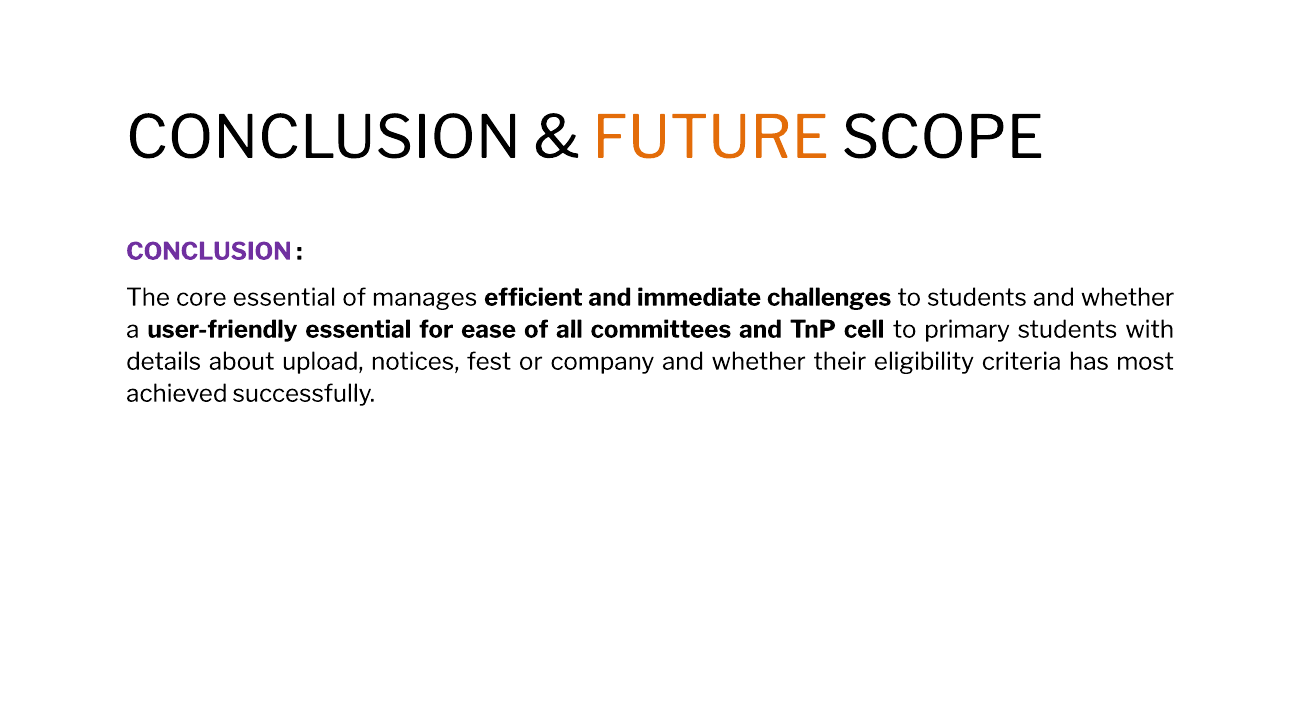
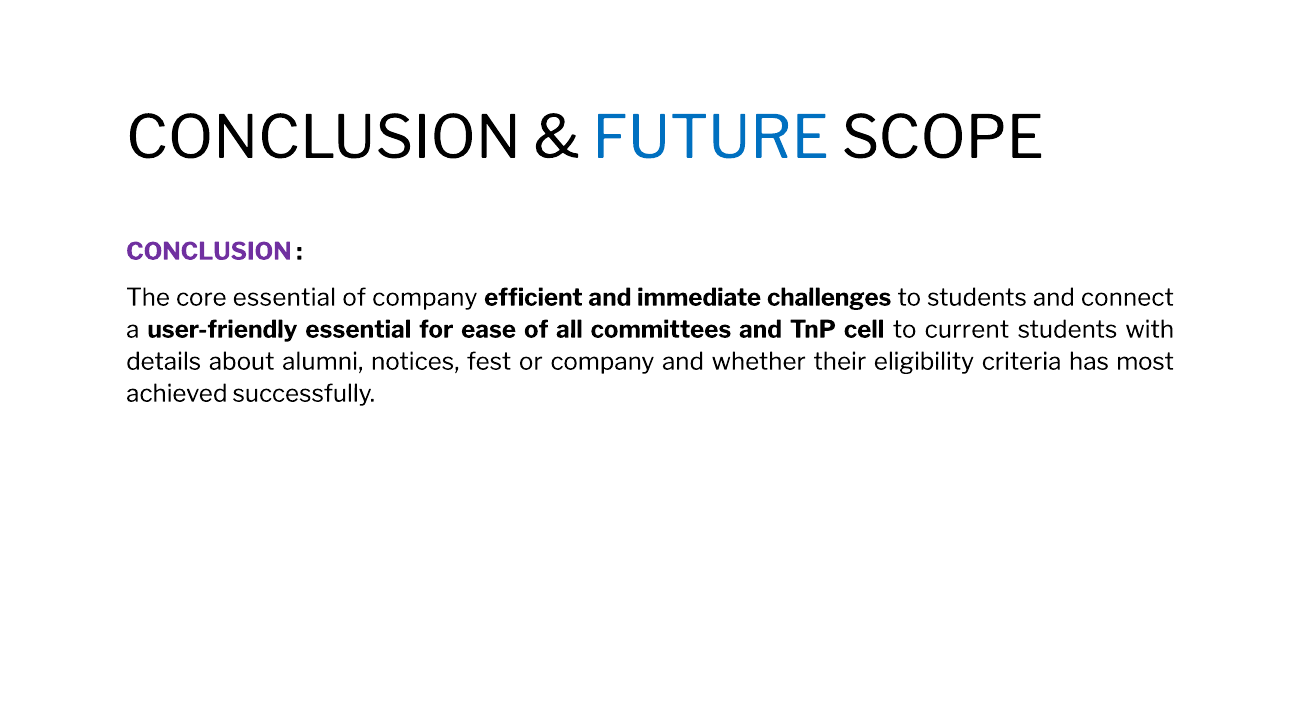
FUTURE colour: orange -> blue
of manages: manages -> company
students and whether: whether -> connect
primary: primary -> current
upload: upload -> alumni
